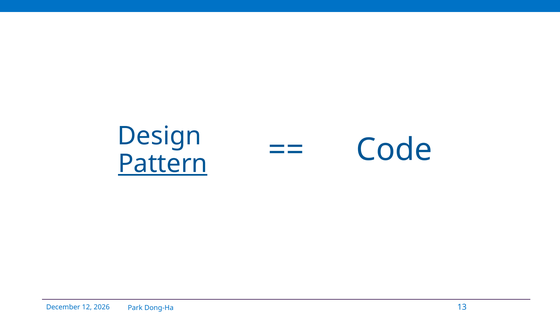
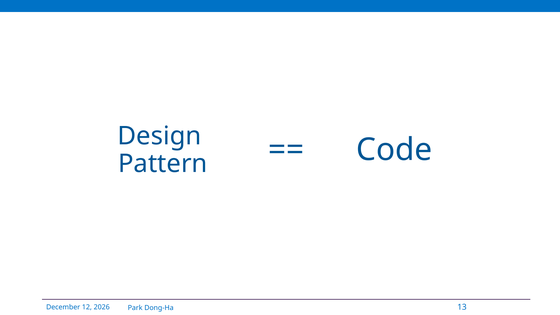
Pattern underline: present -> none
